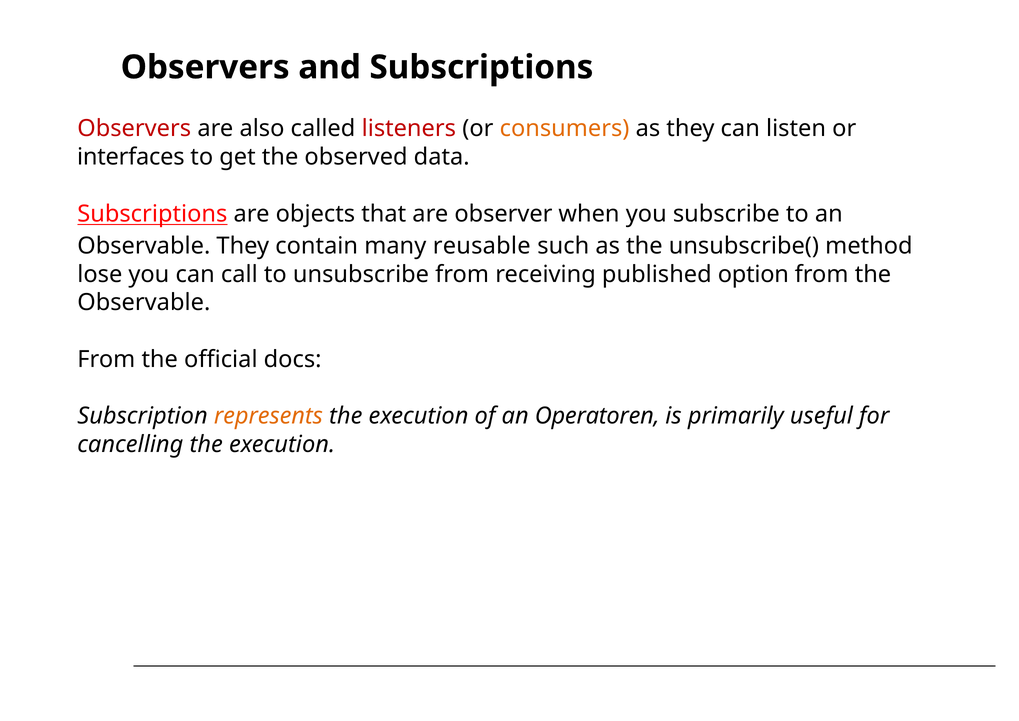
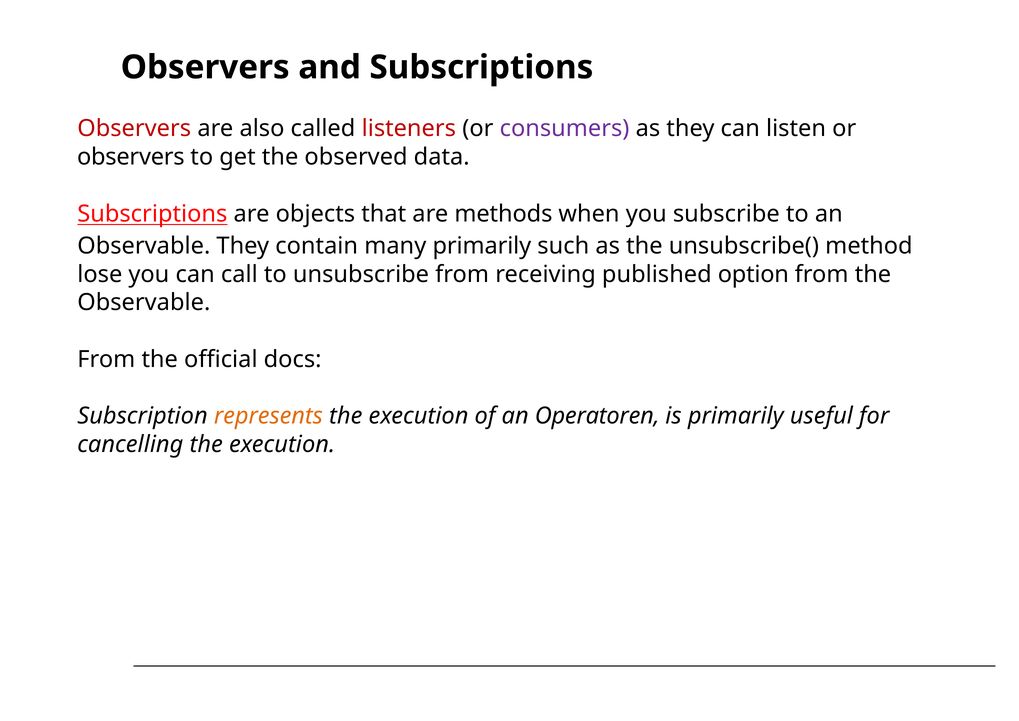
consumers colour: orange -> purple
interfaces at (131, 157): interfaces -> observers
observer: observer -> methods
many reusable: reusable -> primarily
